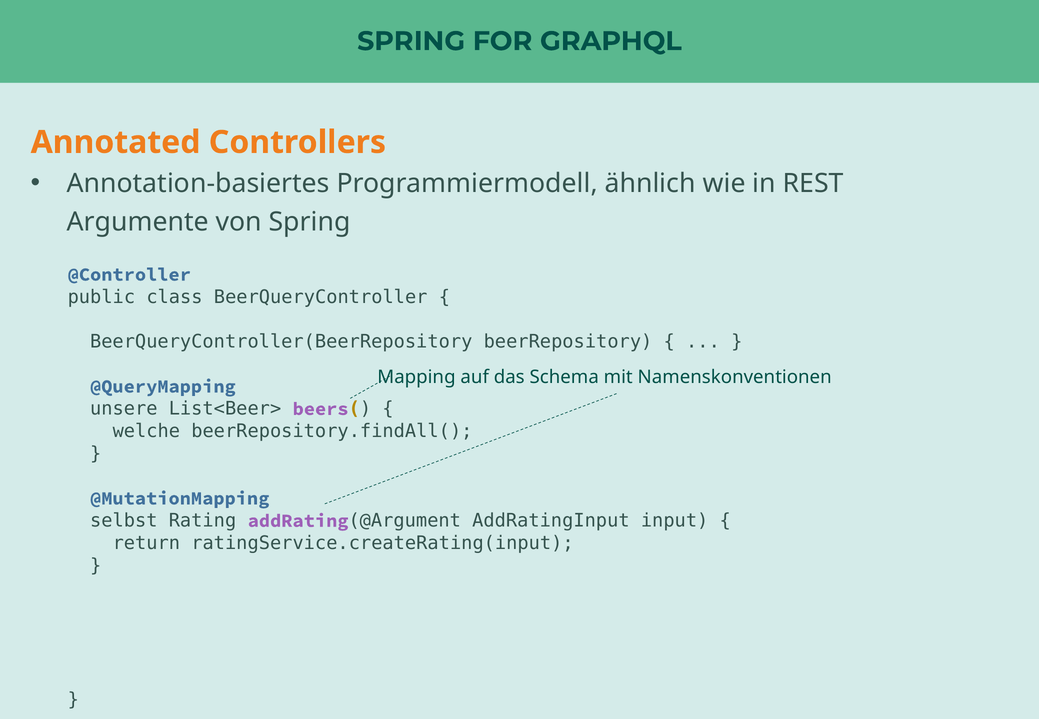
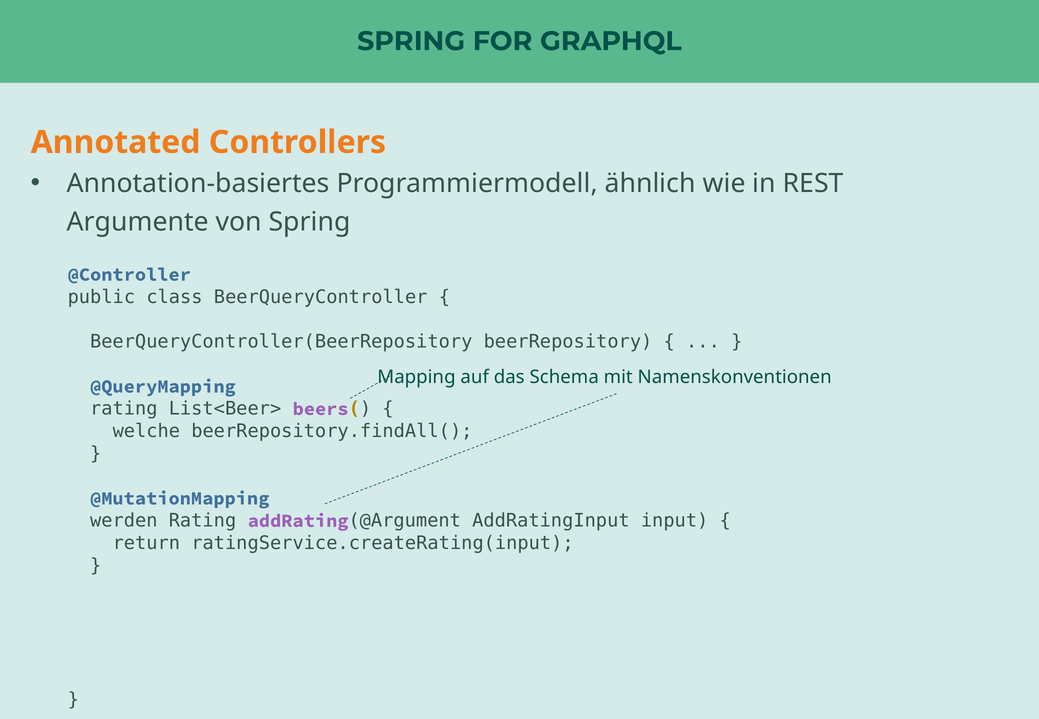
unsere at (124, 409): unsere -> rating
selbst: selbst -> werden
